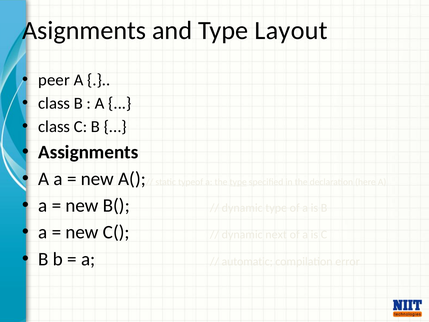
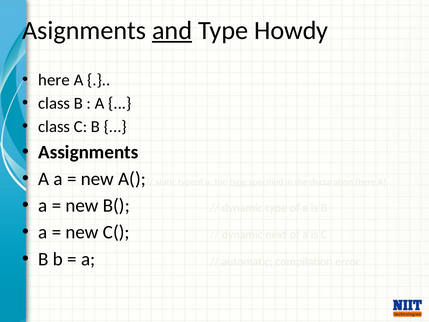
and underline: none -> present
Layout: Layout -> Howdy
peer at (54, 80): peer -> here
